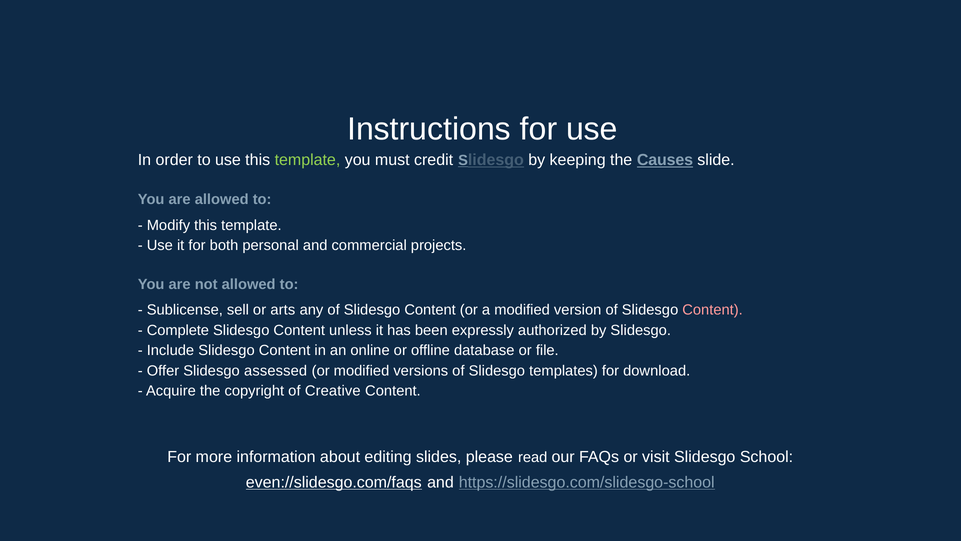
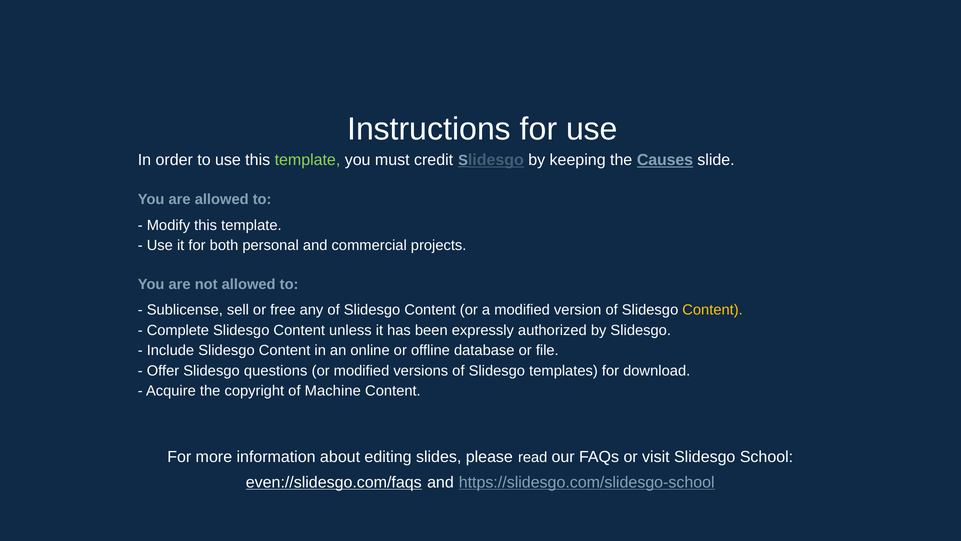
arts: arts -> free
Content at (713, 310) colour: pink -> yellow
assessed: assessed -> questions
Creative: Creative -> Machine
